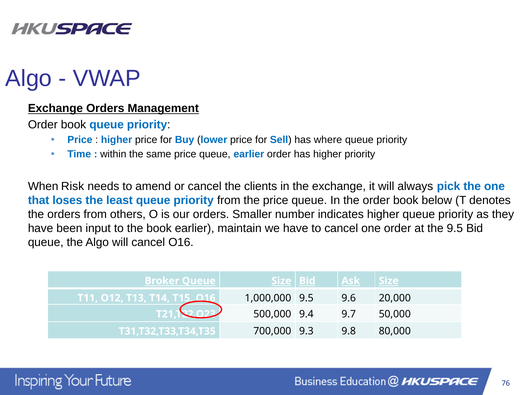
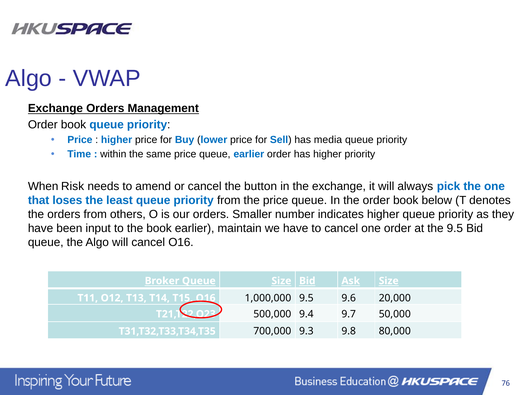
where: where -> media
clients: clients -> button
